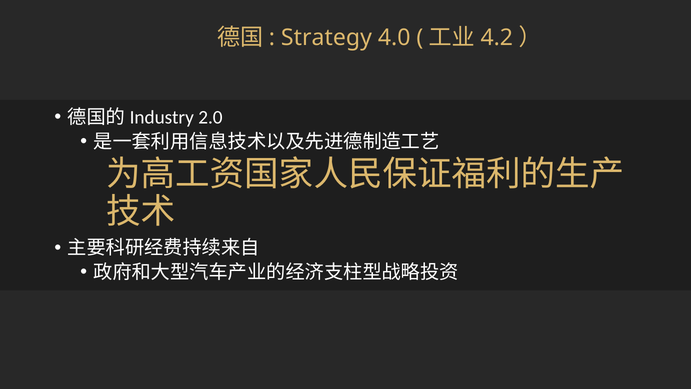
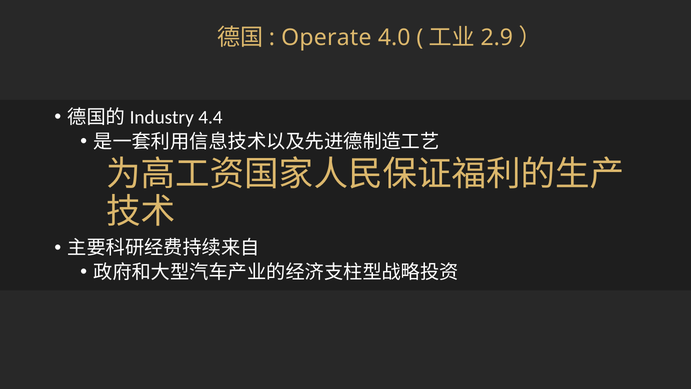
Strategy: Strategy -> Operate
4.2: 4.2 -> 2.9
2.0: 2.0 -> 4.4
